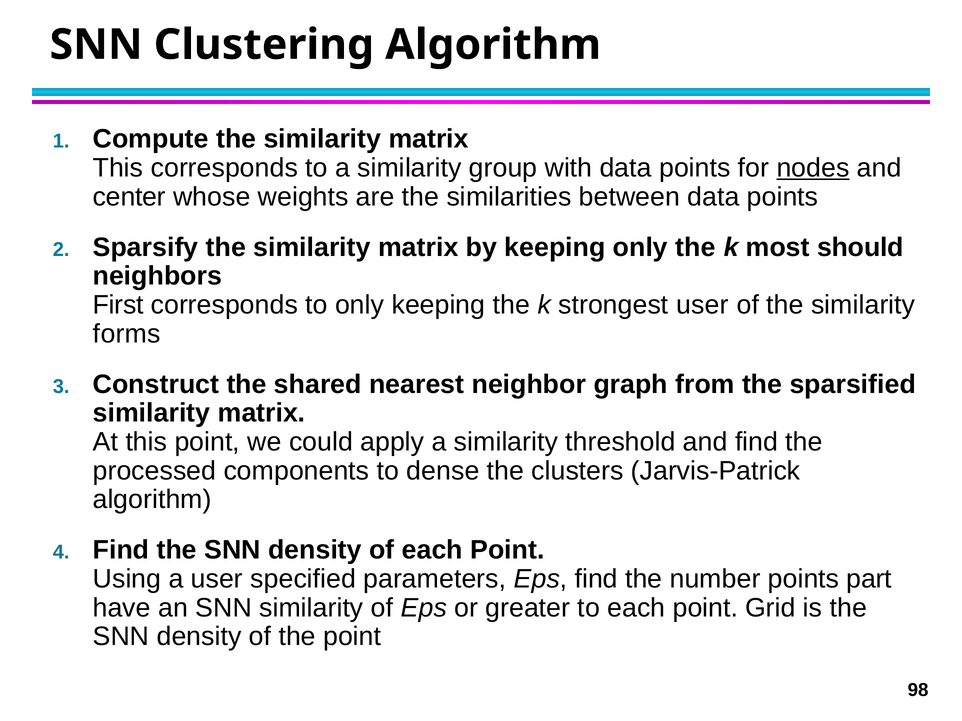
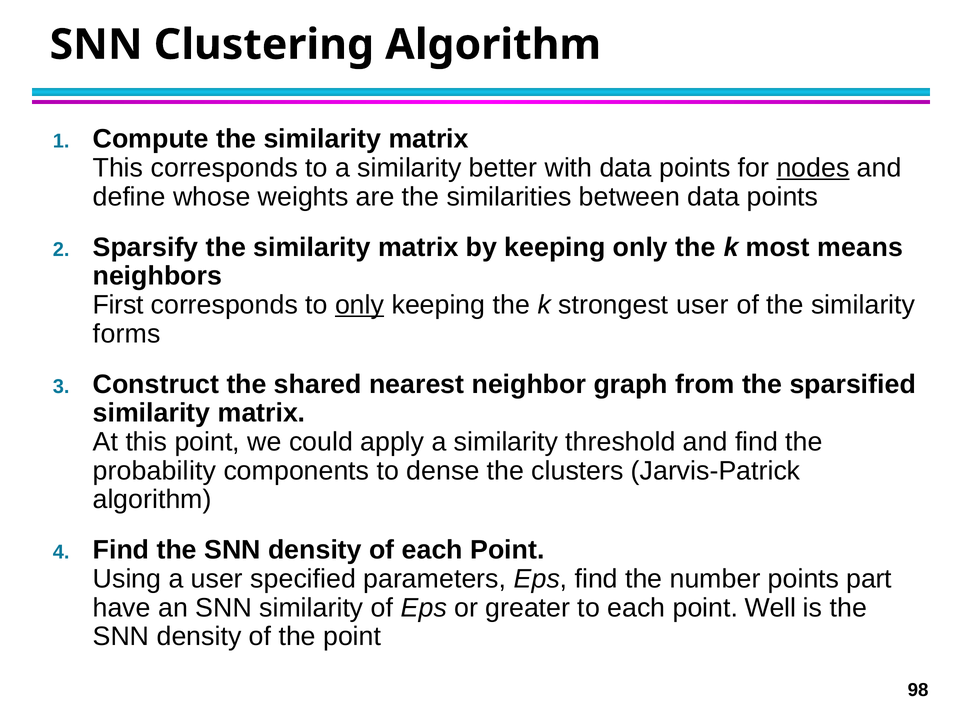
group: group -> better
center: center -> define
should: should -> means
only at (360, 305) underline: none -> present
processed: processed -> probability
Grid: Grid -> Well
